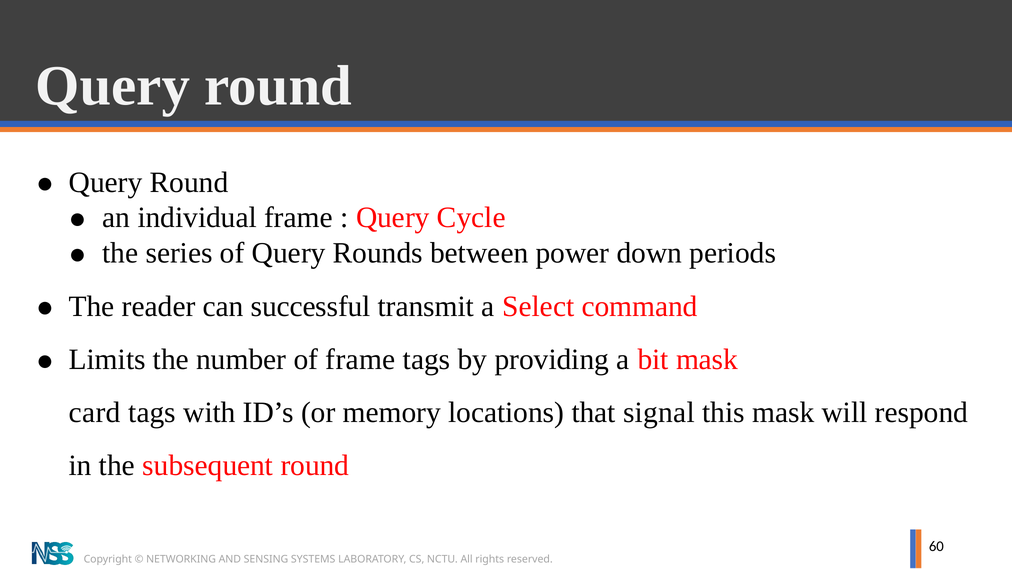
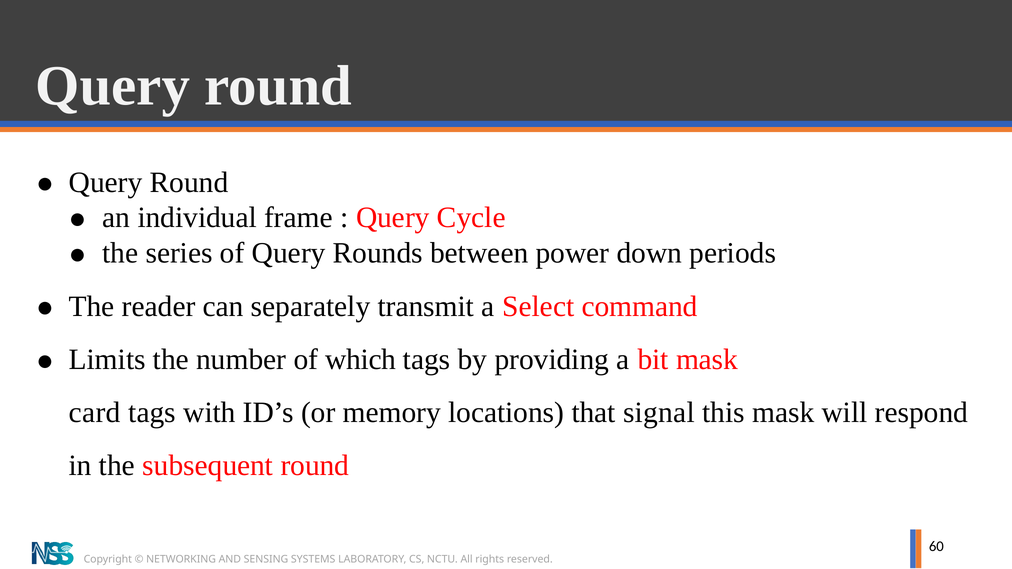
successful: successful -> separately
of frame: frame -> which
